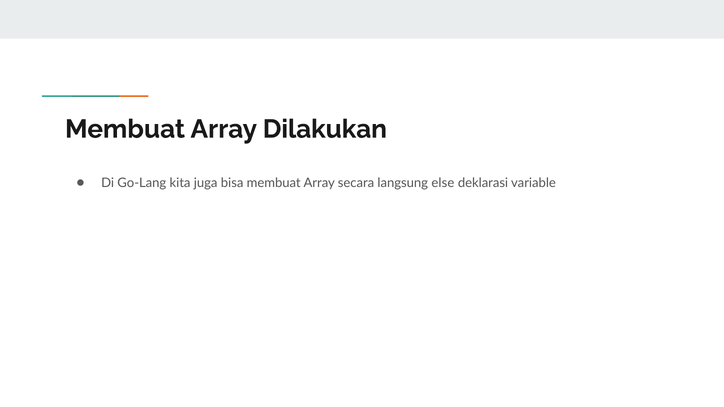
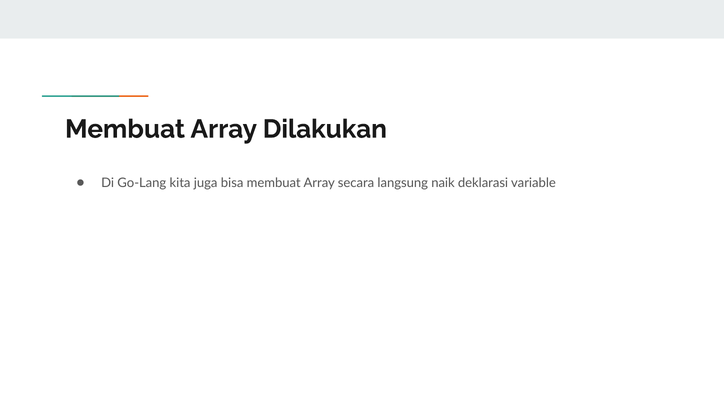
else: else -> naik
